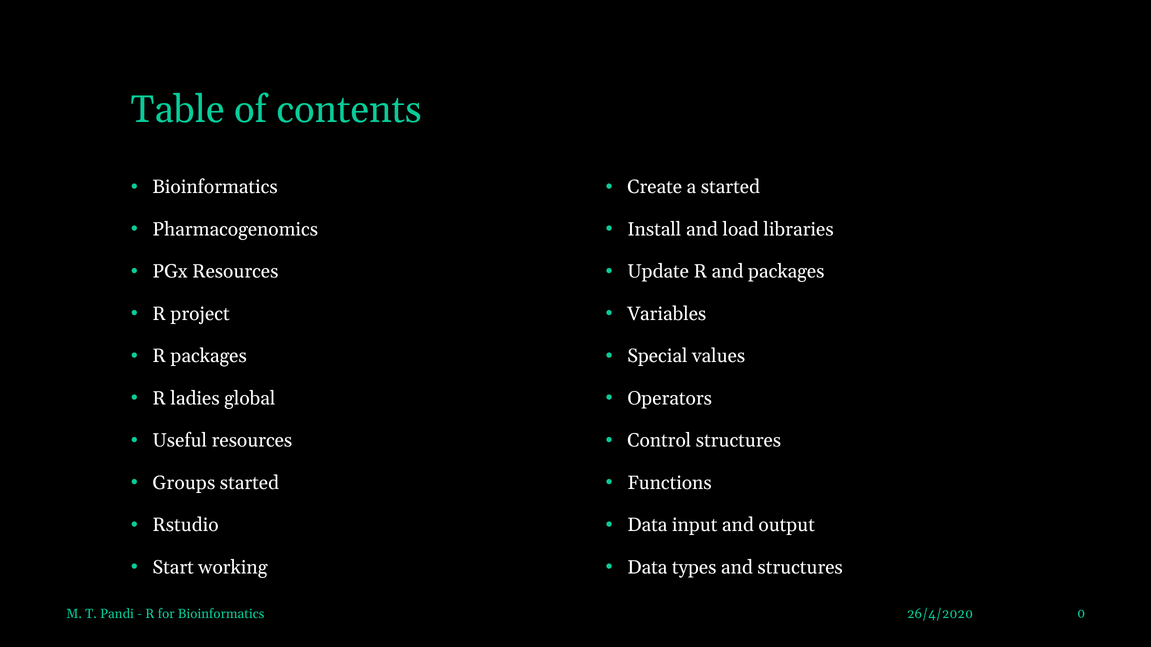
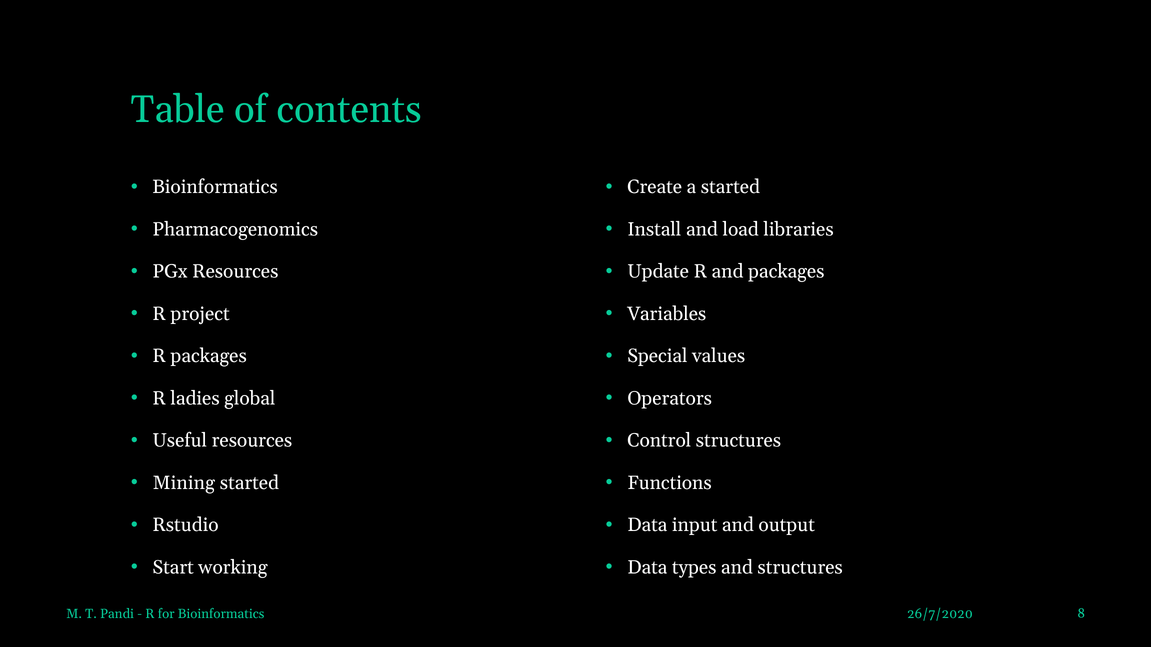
Groups: Groups -> Mining
26/4/2020: 26/4/2020 -> 26/7/2020
0: 0 -> 8
